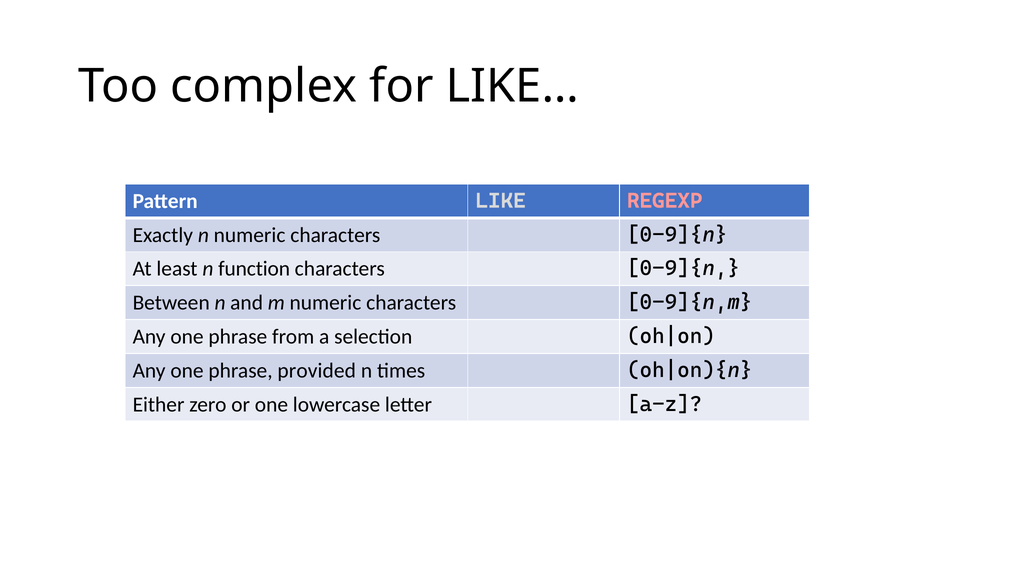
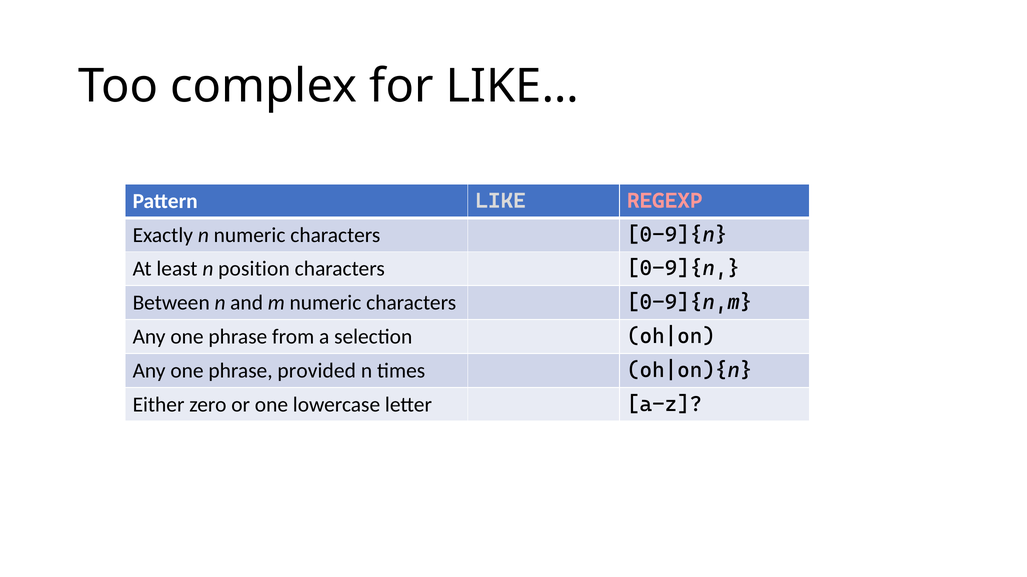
function: function -> position
